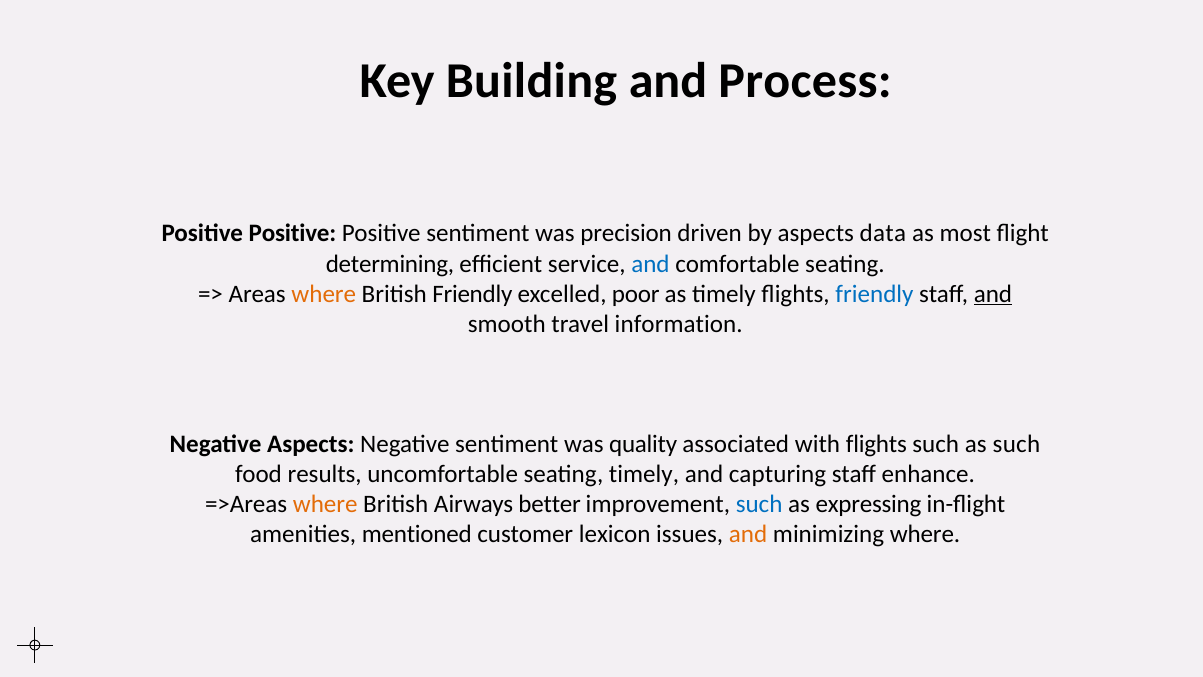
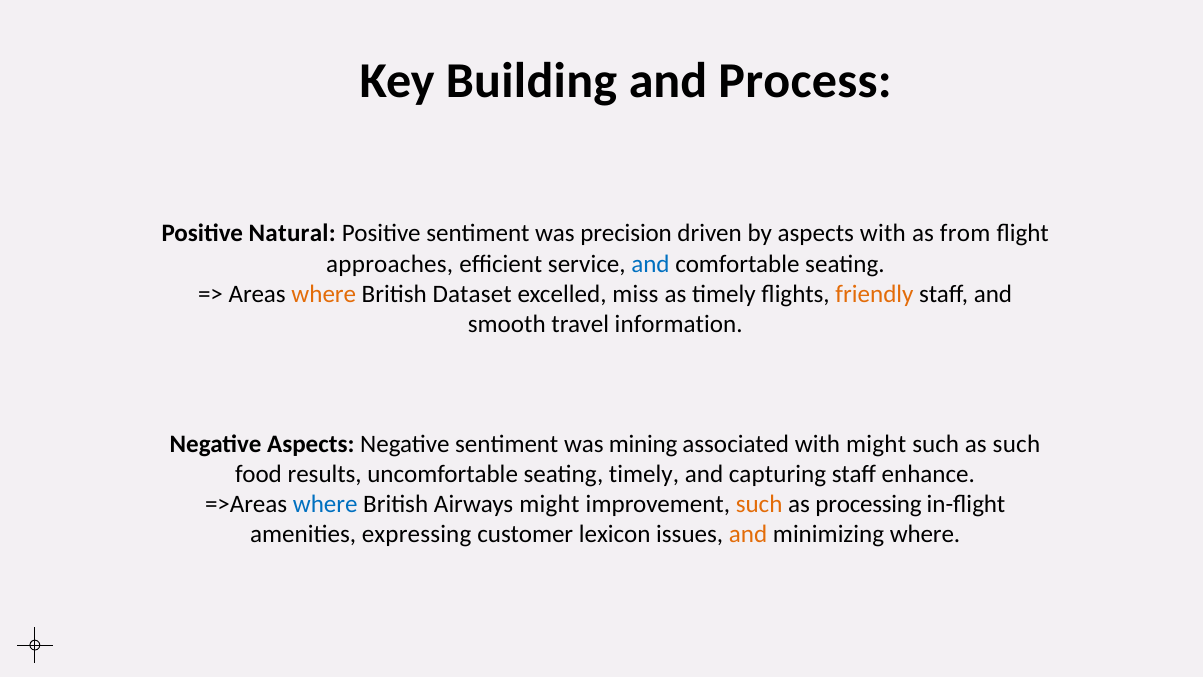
Positive at (292, 234): Positive -> Natural
aspects data: data -> with
most: most -> from
determining: determining -> approaches
British Friendly: Friendly -> Dataset
poor: poor -> miss
friendly at (874, 294) colour: blue -> orange
and at (993, 294) underline: present -> none
quality: quality -> mining
with flights: flights -> might
where at (325, 504) colour: orange -> blue
Airways better: better -> might
such at (759, 504) colour: blue -> orange
expressing: expressing -> processing
mentioned: mentioned -> expressing
